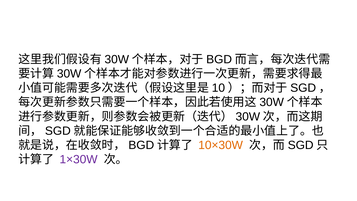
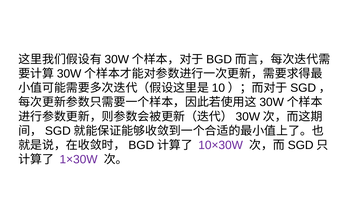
10×30W colour: orange -> purple
